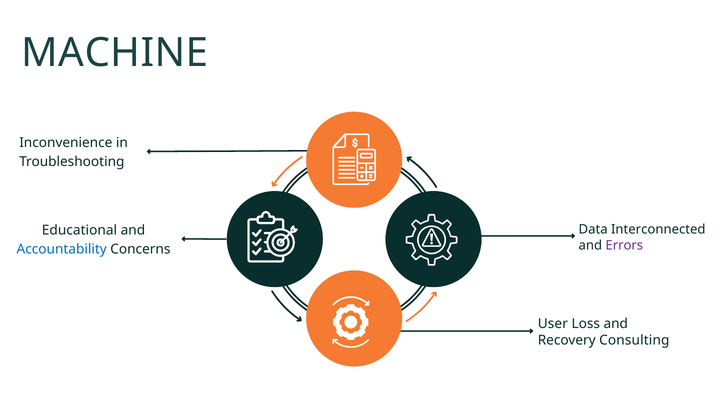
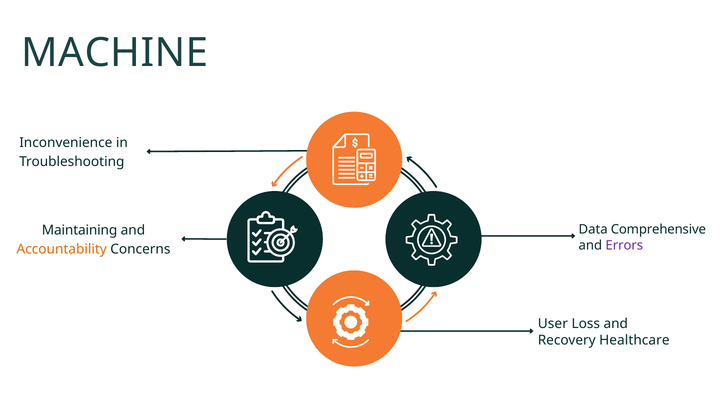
Interconnected: Interconnected -> Comprehensive
Educational: Educational -> Maintaining
Accountability colour: blue -> orange
Consulting: Consulting -> Healthcare
